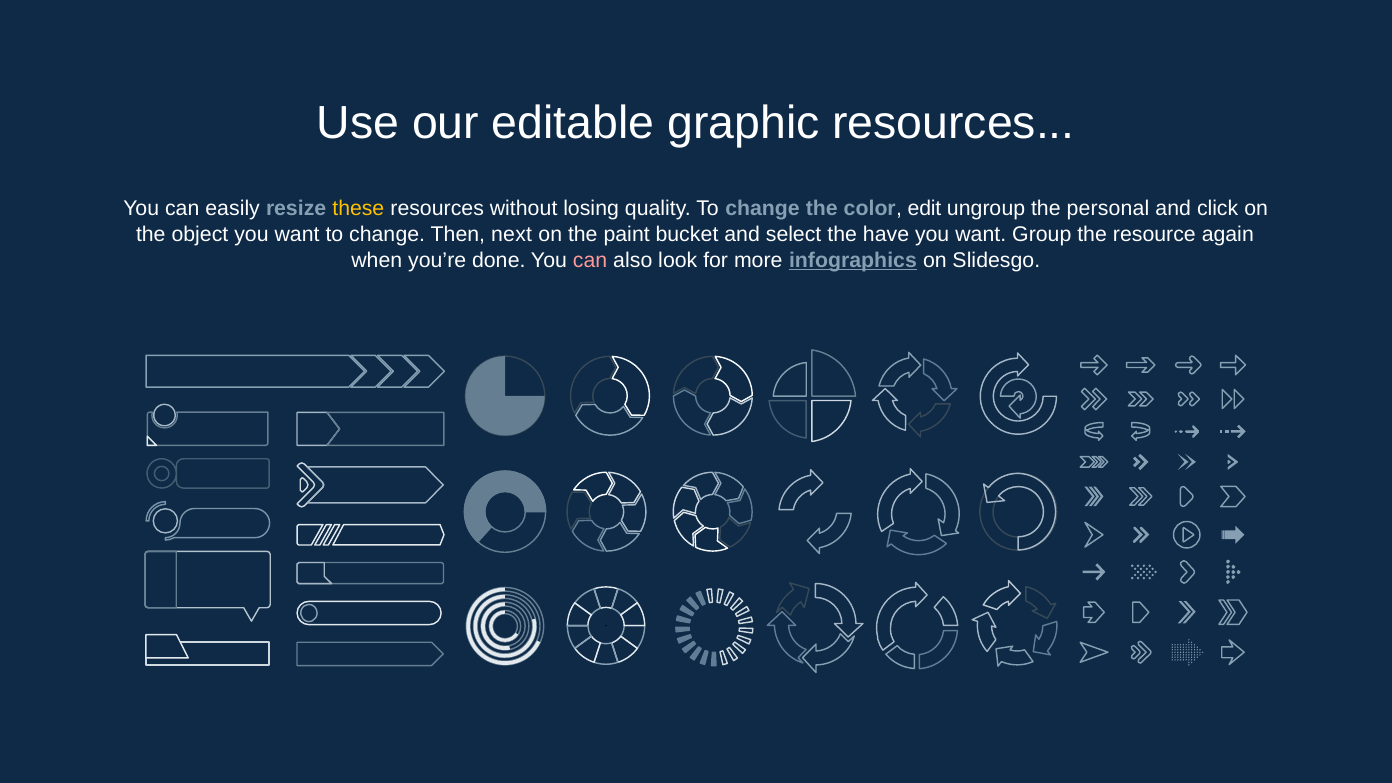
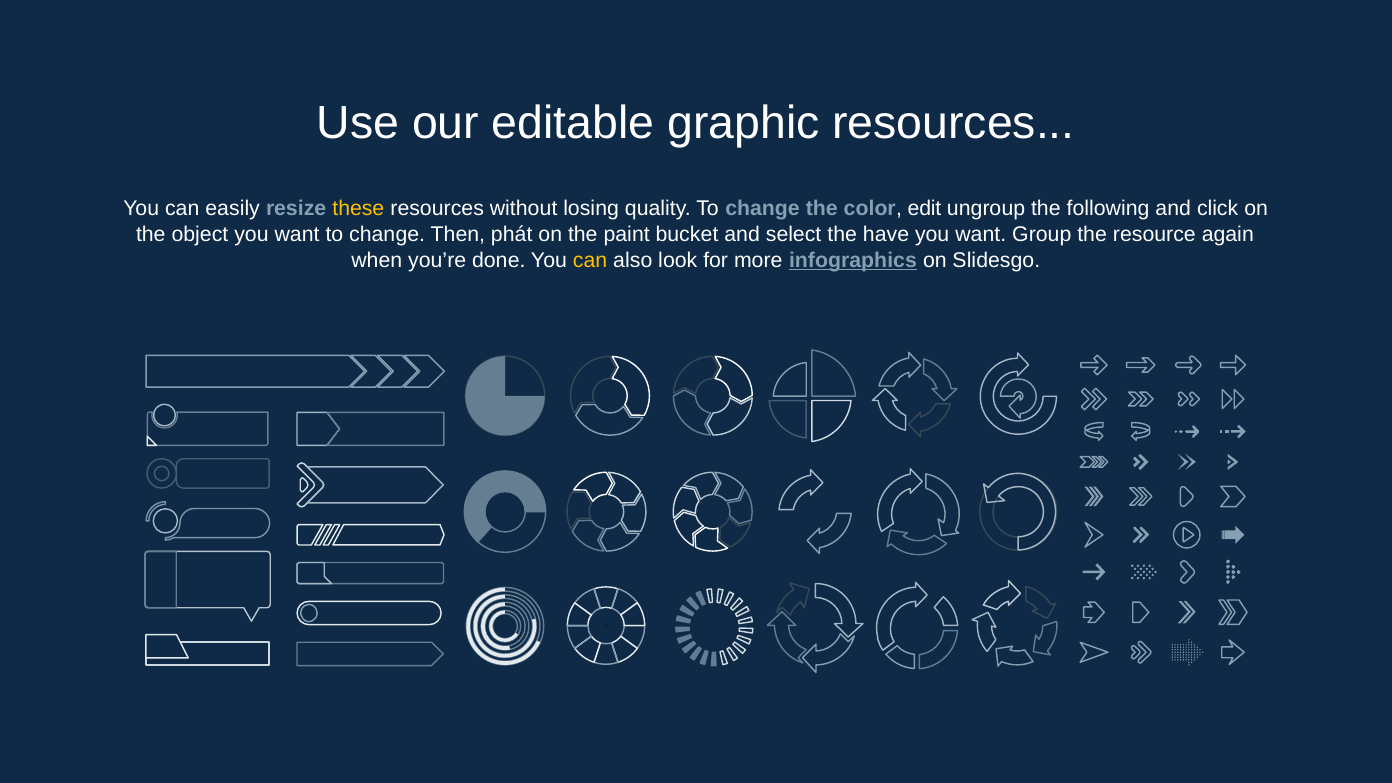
personal: personal -> following
next: next -> phát
can at (590, 260) colour: pink -> yellow
